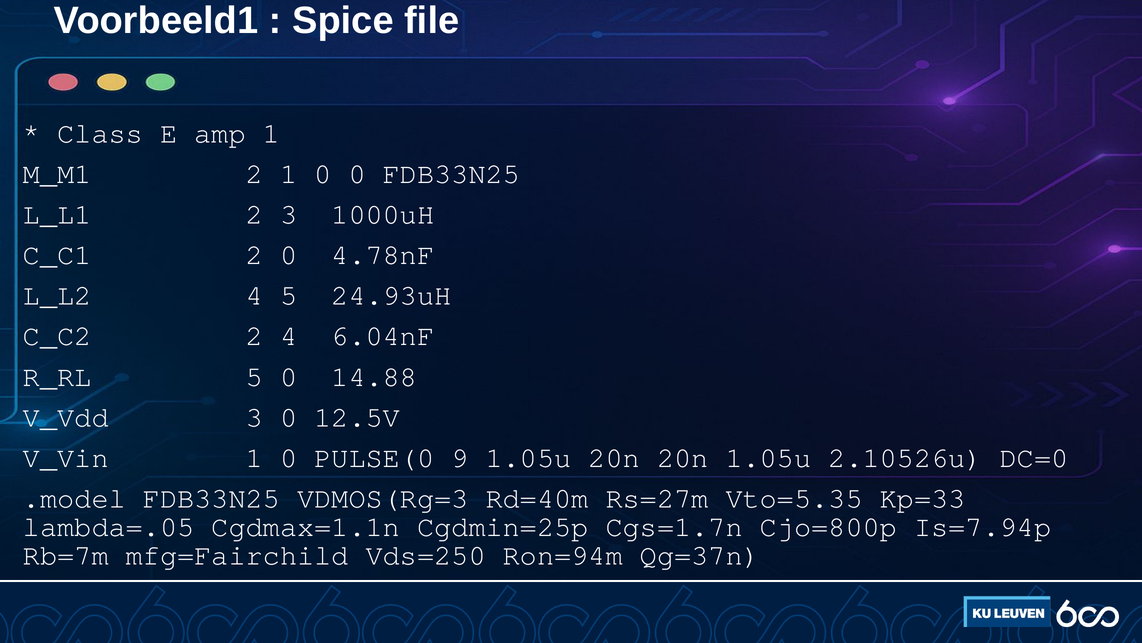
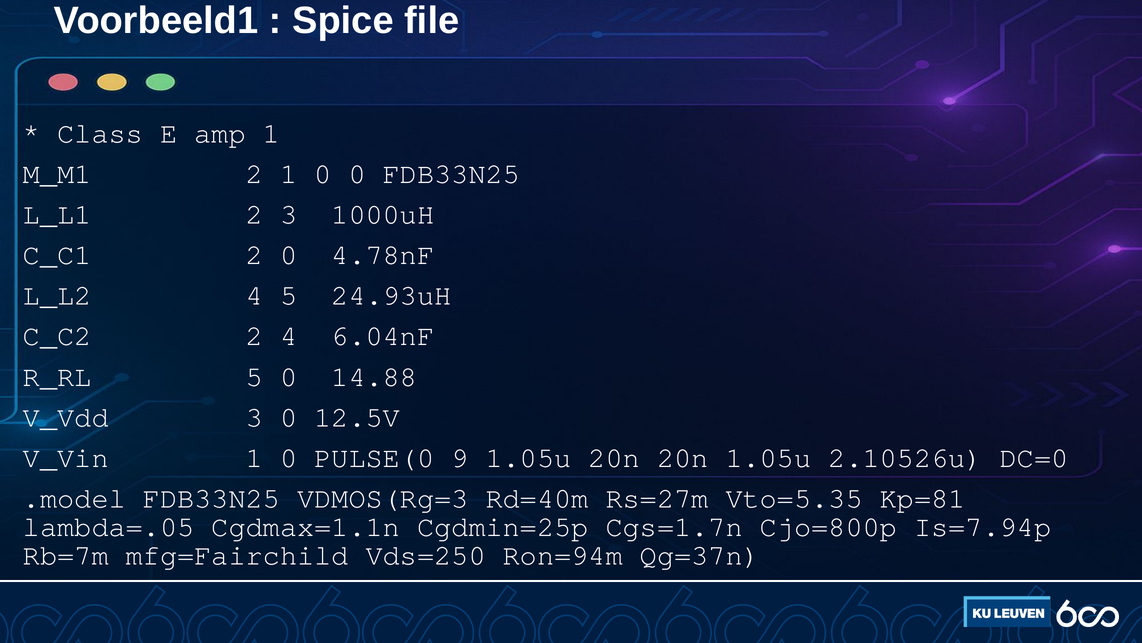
Kp=33: Kp=33 -> Kp=81
